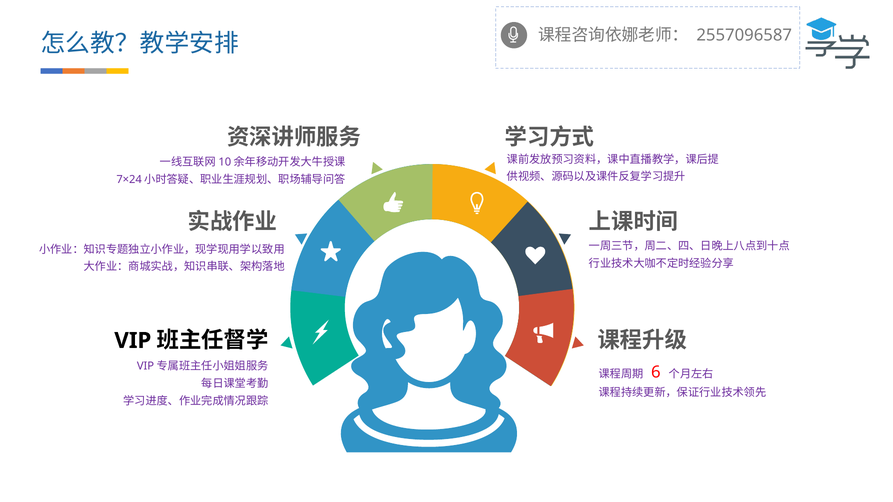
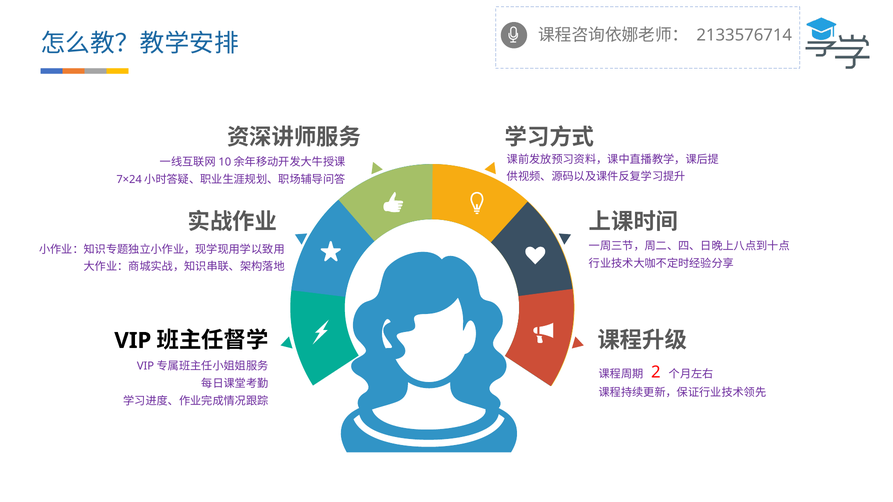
2557096587: 2557096587 -> 2133576714
6: 6 -> 2
